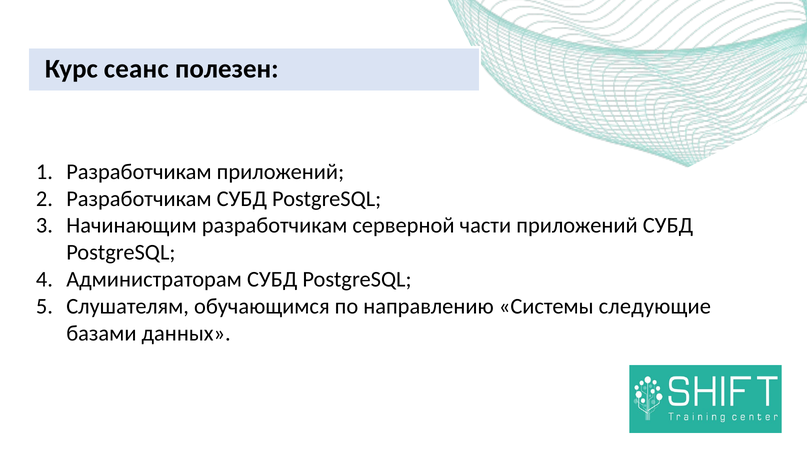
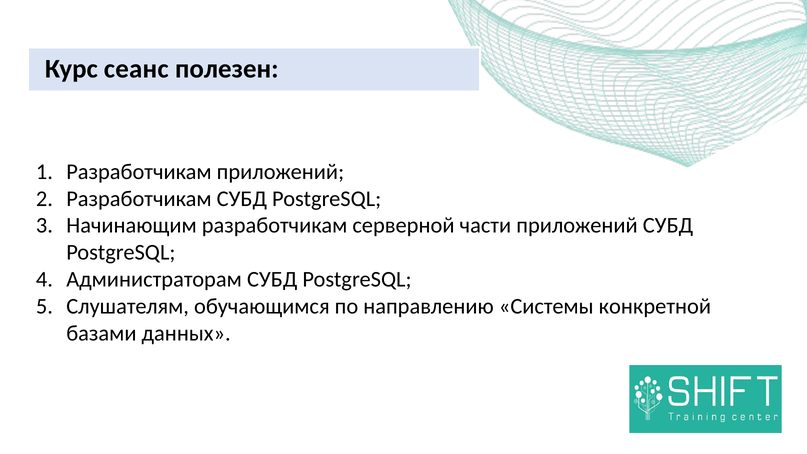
следующие: следующие -> конкретной
